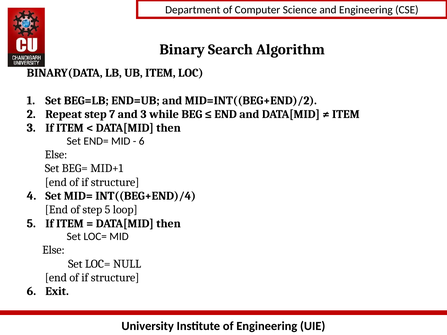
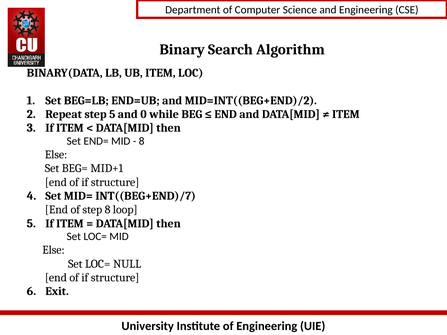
step 7: 7 -> 5
and 3: 3 -> 0
6 at (142, 141): 6 -> 8
INT((BEG+END)/4: INT((BEG+END)/4 -> INT((BEG+END)/7
step 5: 5 -> 8
